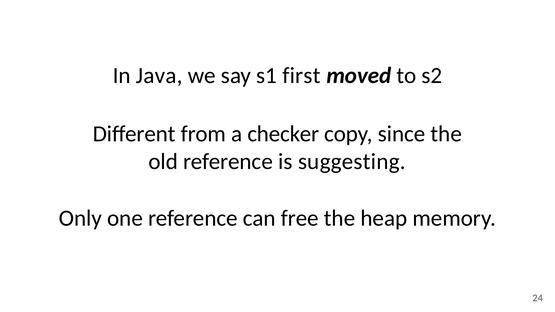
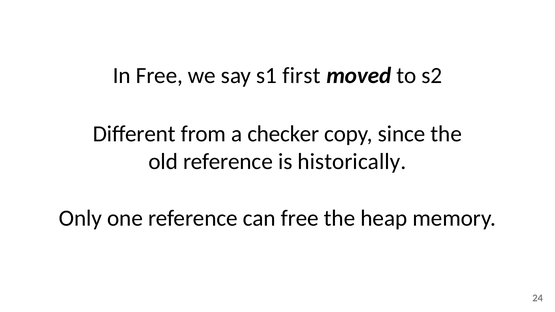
In Java: Java -> Free
suggesting: suggesting -> historically
